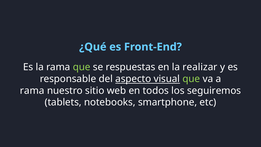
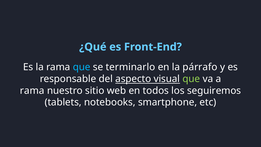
que at (82, 67) colour: light green -> light blue
respuestas: respuestas -> terminarlo
realizar: realizar -> párrafo
